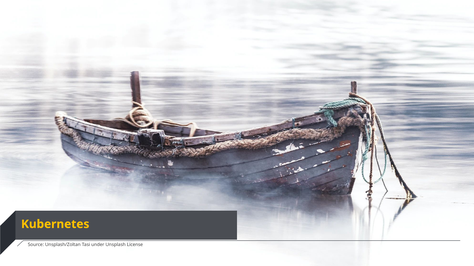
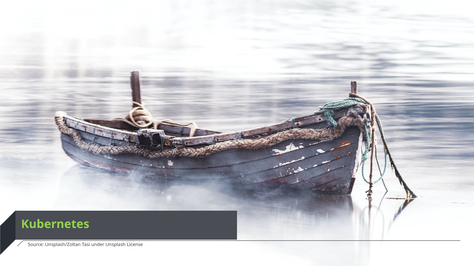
Kubernetes colour: yellow -> light green
